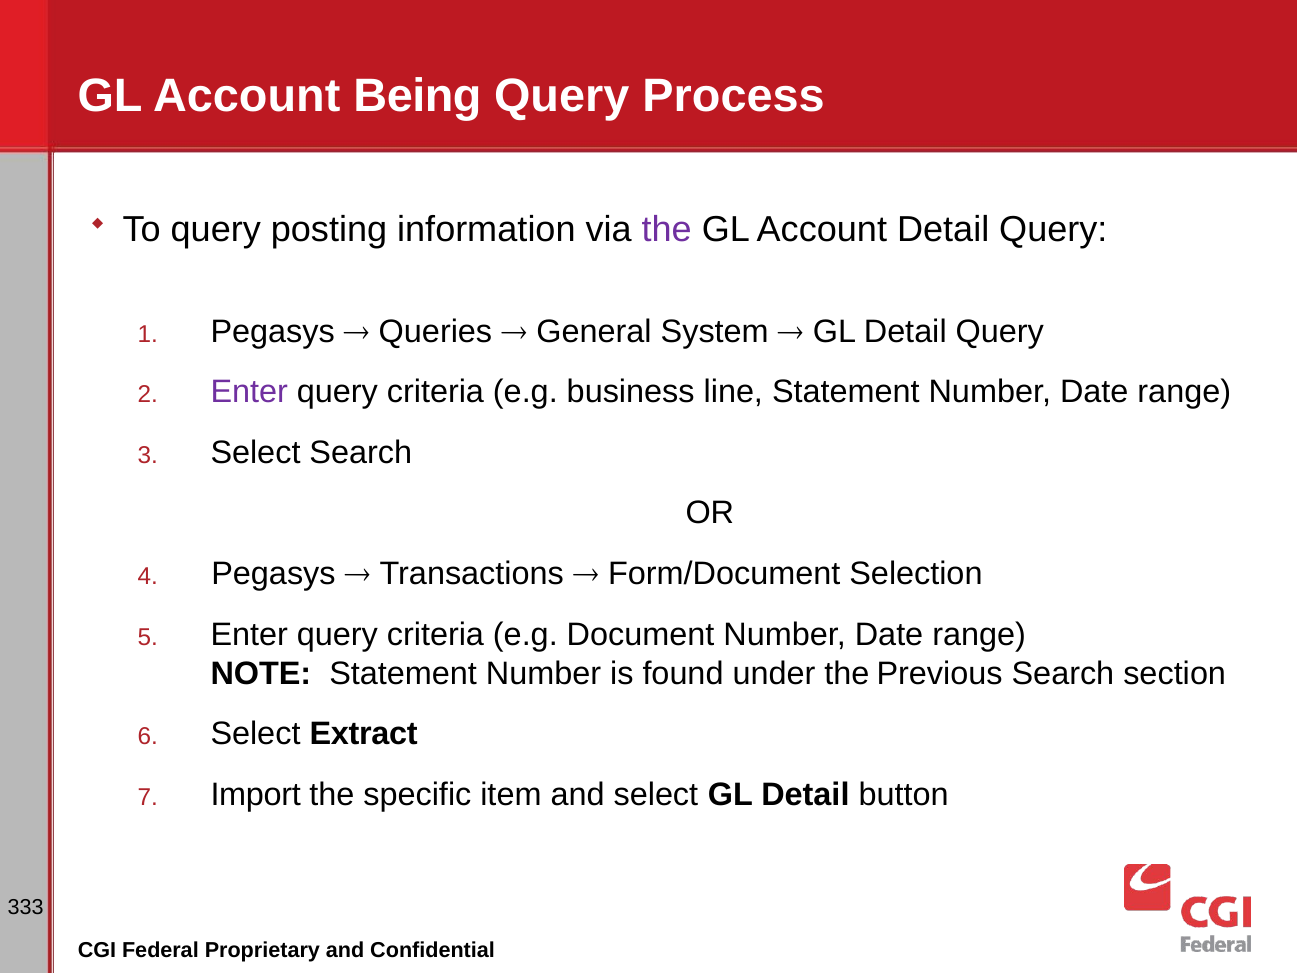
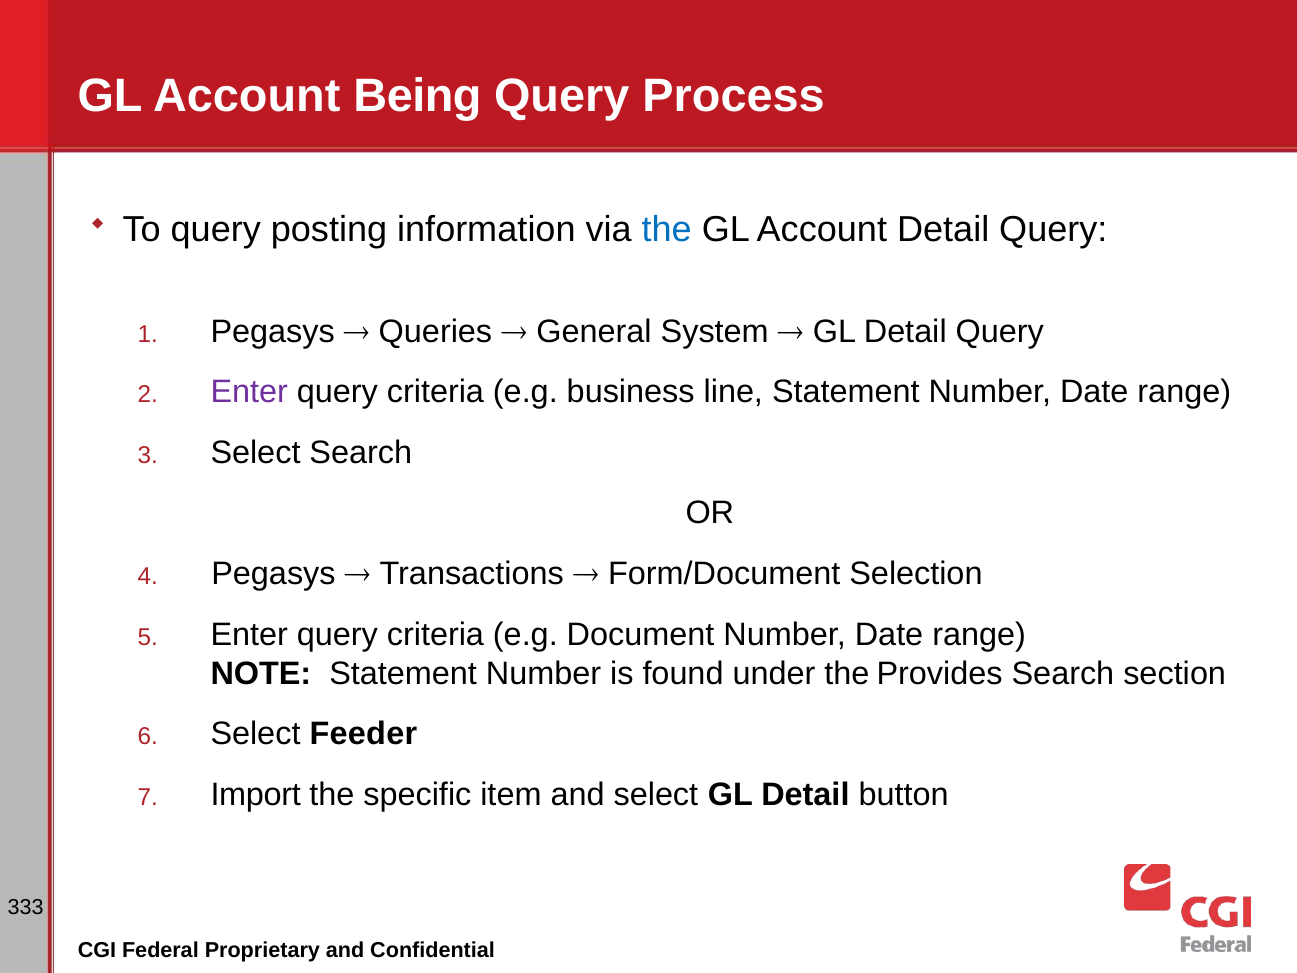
the at (667, 229) colour: purple -> blue
Previous: Previous -> Provides
Extract: Extract -> Feeder
